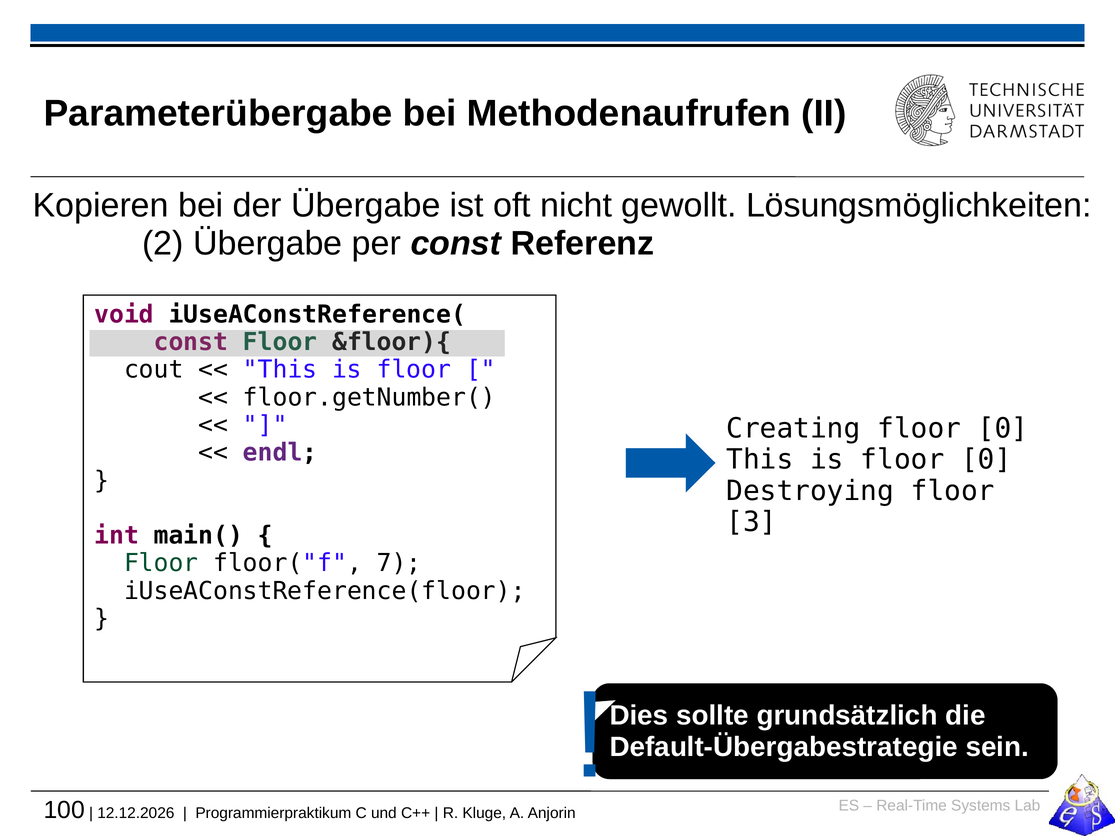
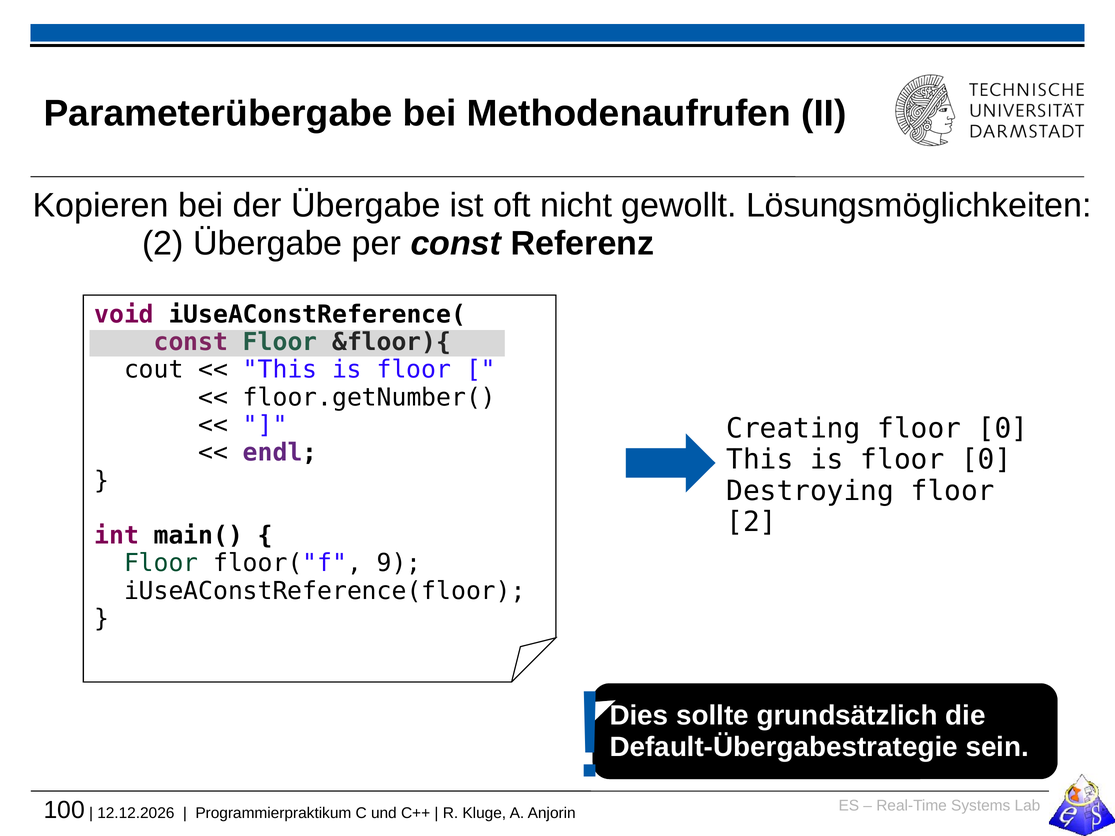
3 at (752, 522): 3 -> 2
7: 7 -> 9
